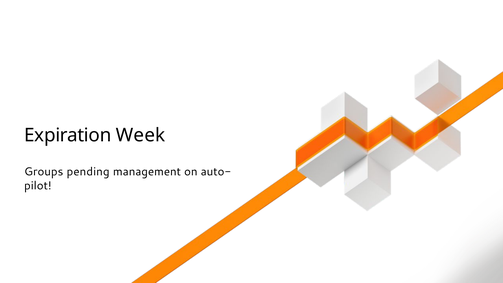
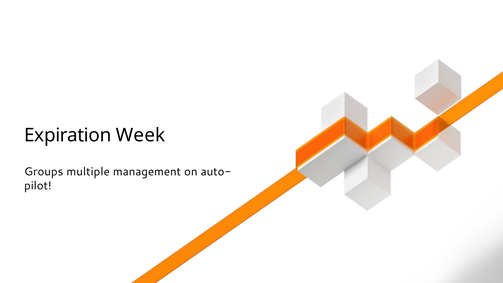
pending: pending -> multiple
